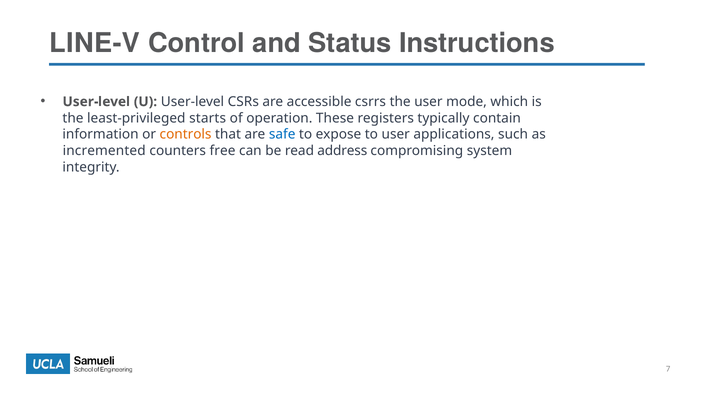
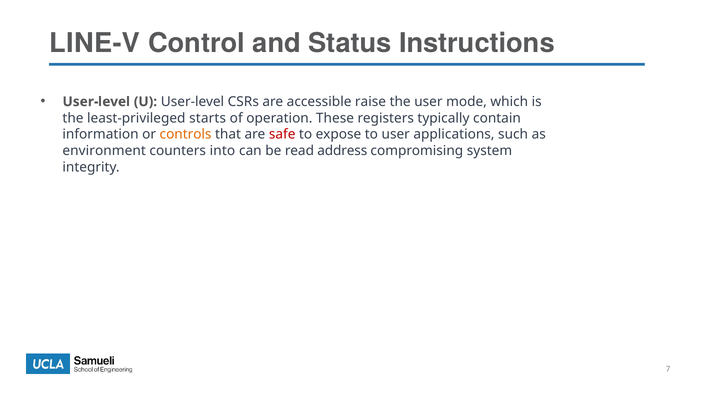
csrrs: csrrs -> raise
safe colour: blue -> red
incremented: incremented -> environment
free: free -> into
